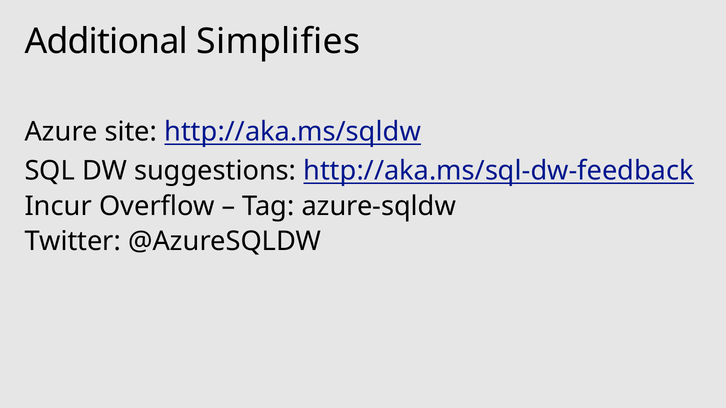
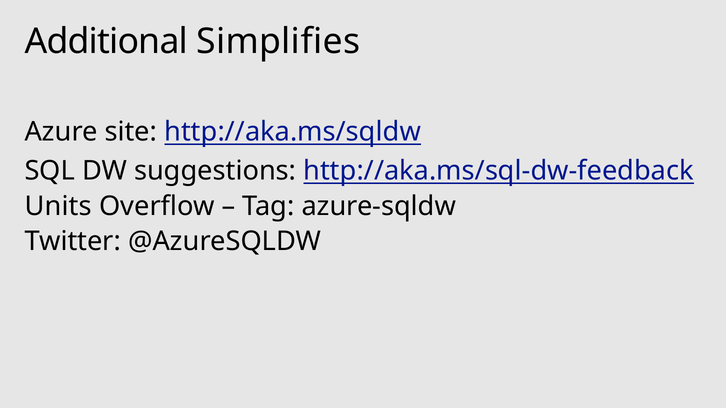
Incur: Incur -> Units
